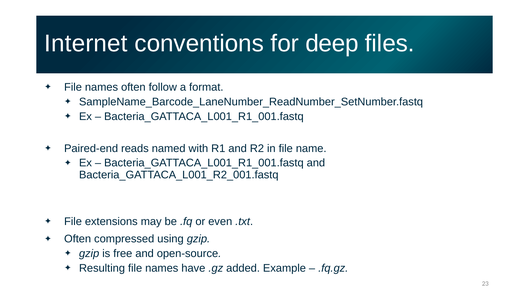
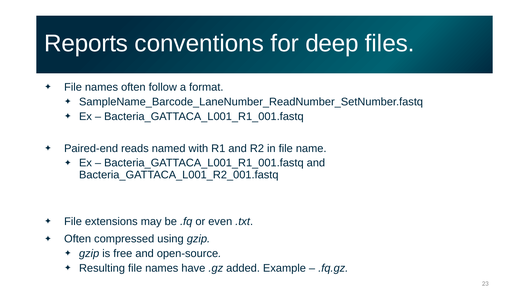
Internet: Internet -> Reports
